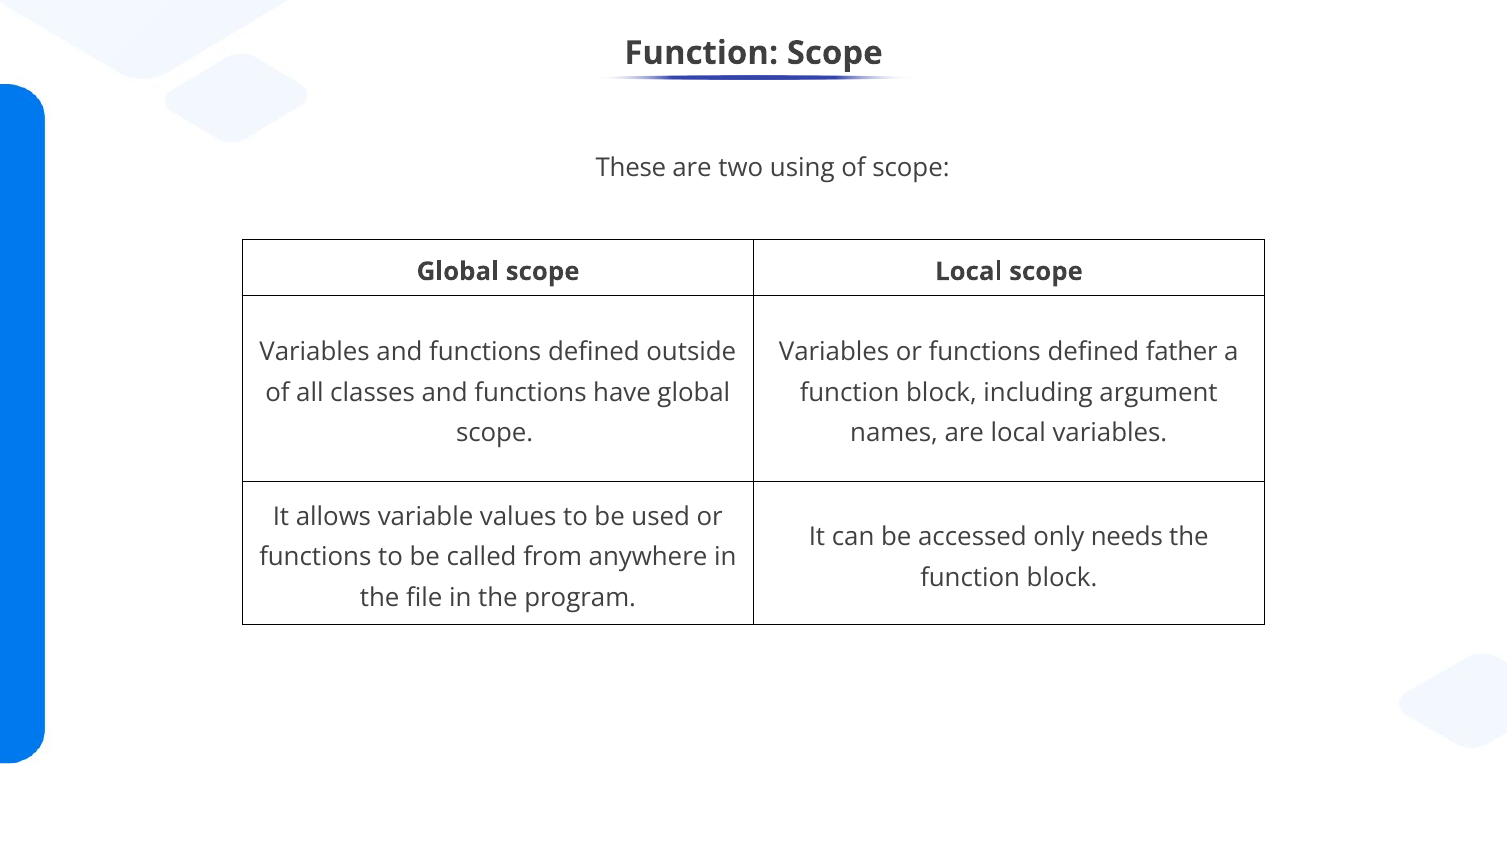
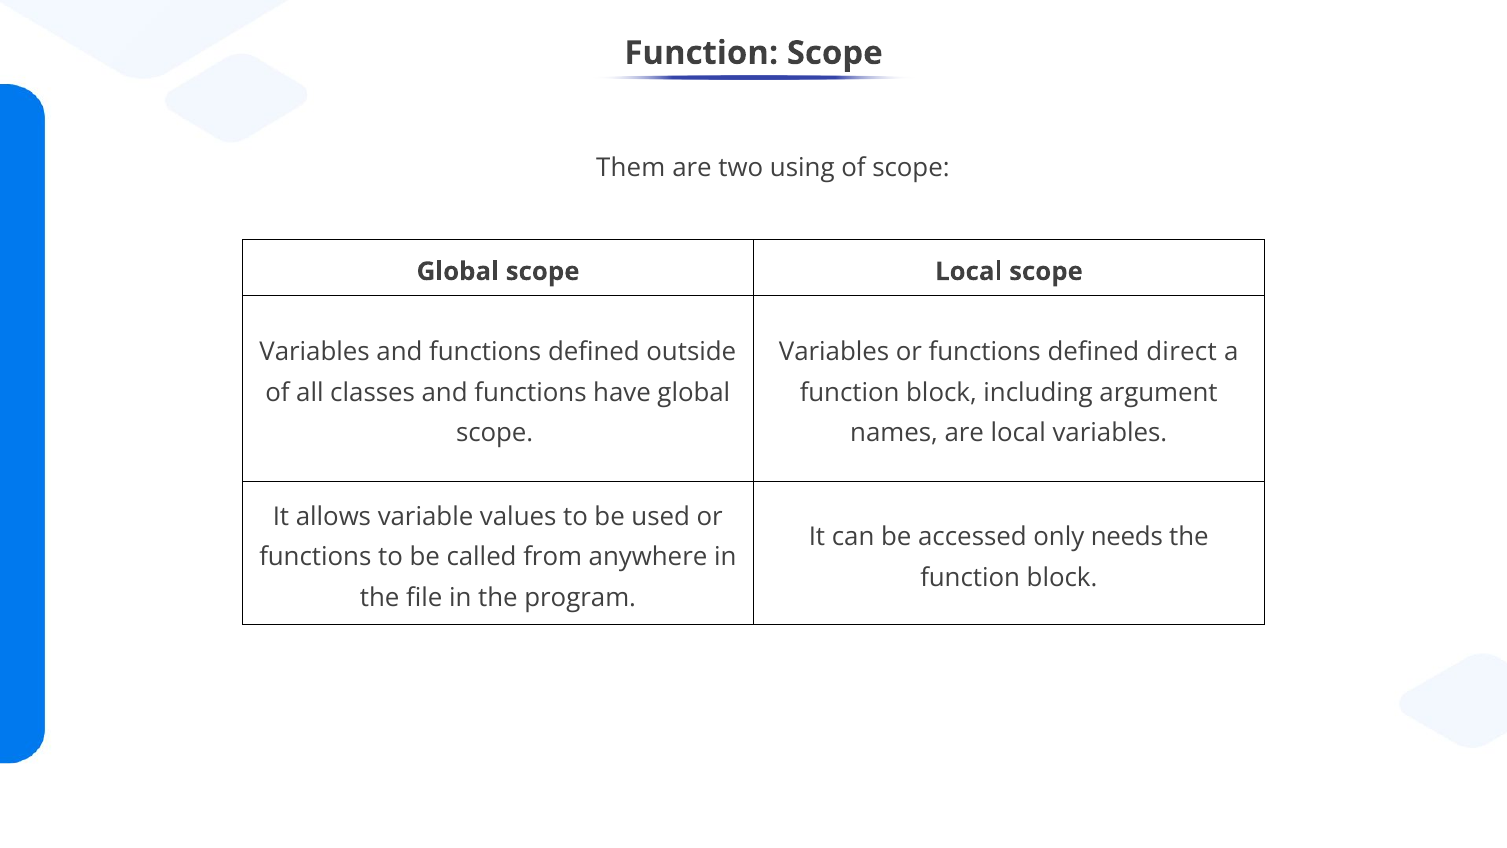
These: These -> Them
father: father -> direct
